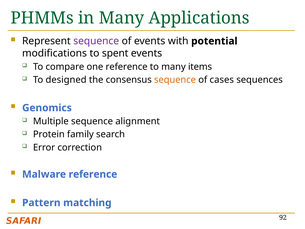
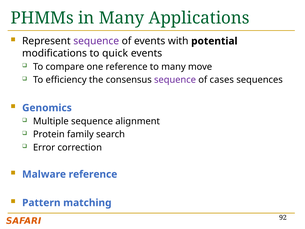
spent: spent -> quick
items: items -> move
designed: designed -> efficiency
sequence at (175, 80) colour: orange -> purple
